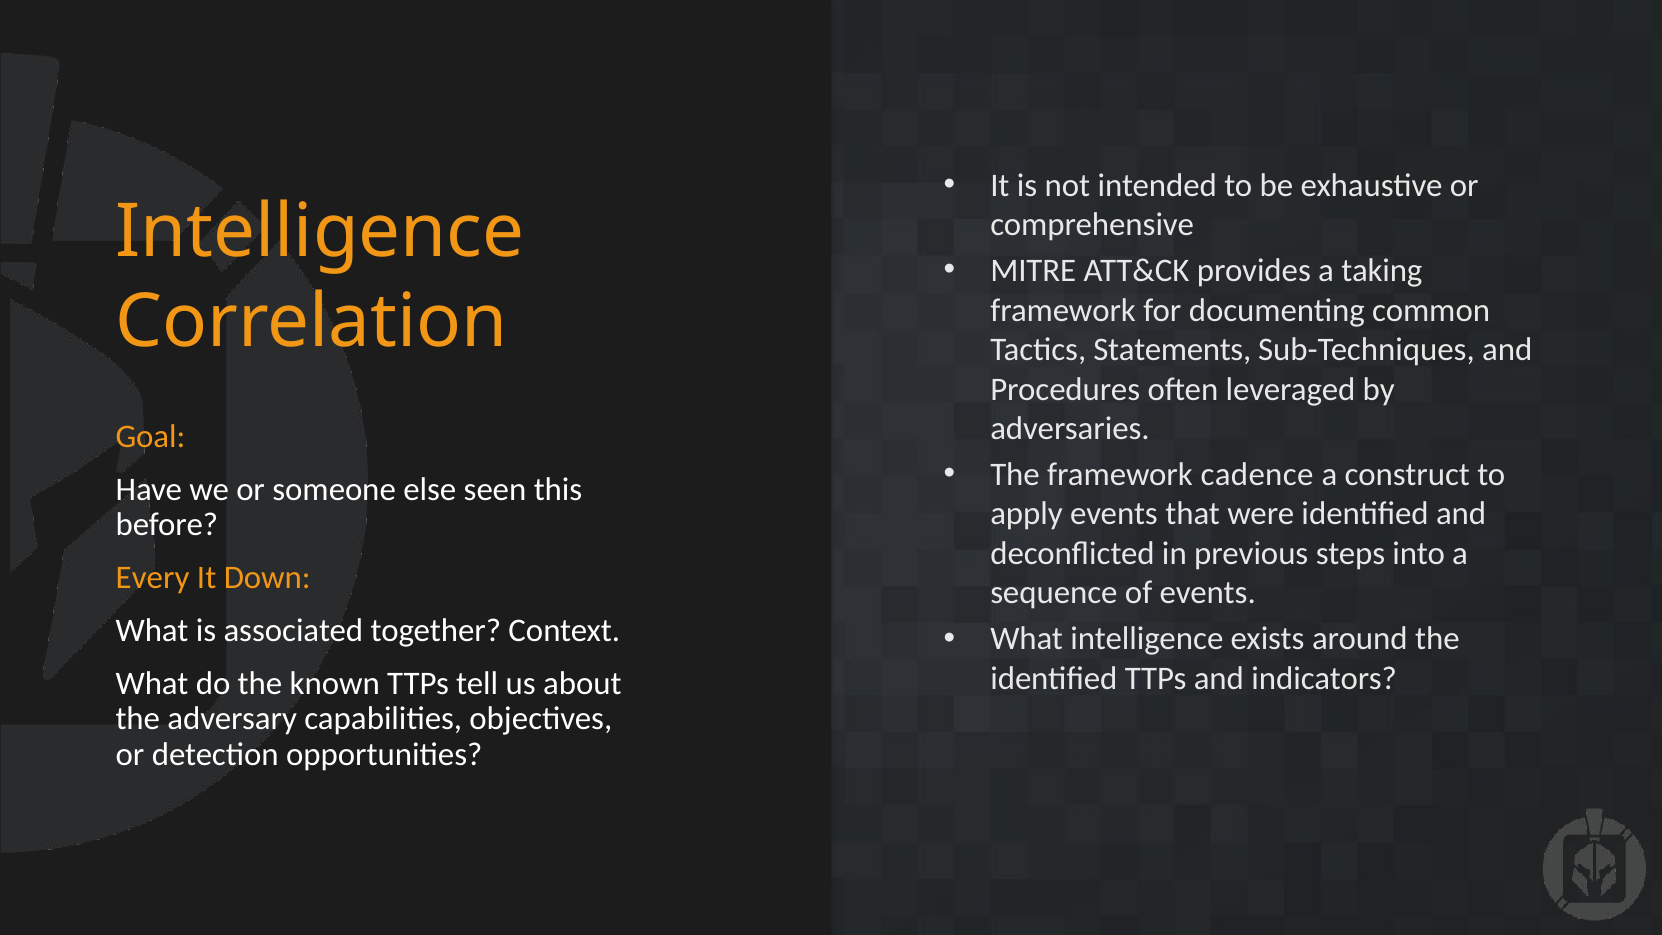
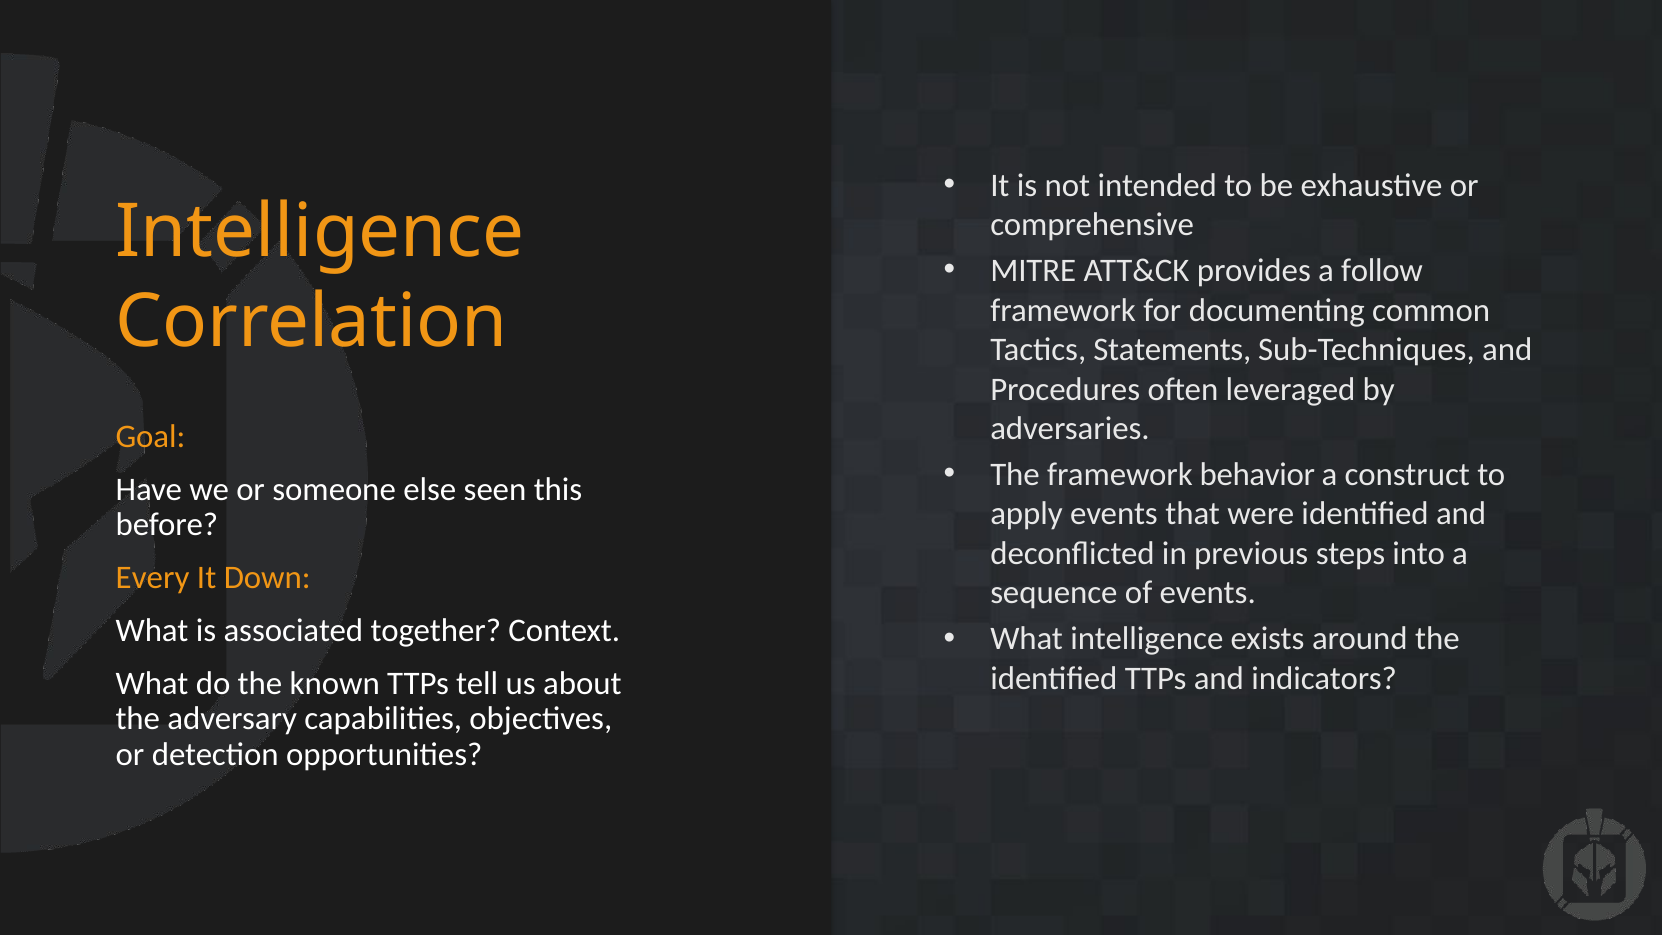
taking: taking -> follow
cadence: cadence -> behavior
